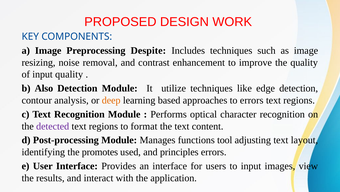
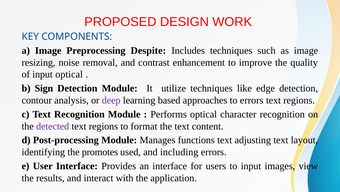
input quality: quality -> optical
Also: Also -> Sign
deep colour: orange -> purple
functions tool: tool -> text
principles: principles -> including
